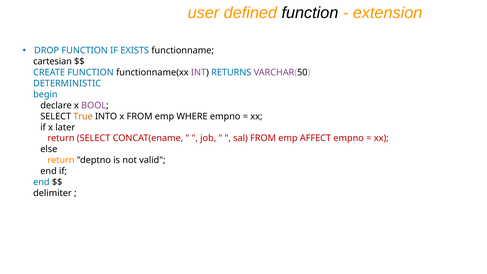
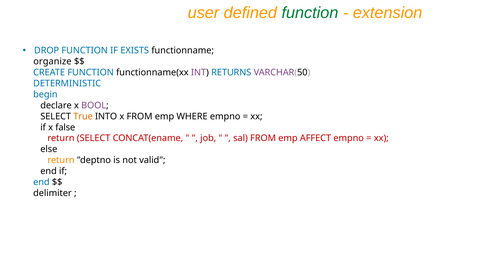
function at (310, 13) colour: black -> green
cartesian: cartesian -> organize
later: later -> false
